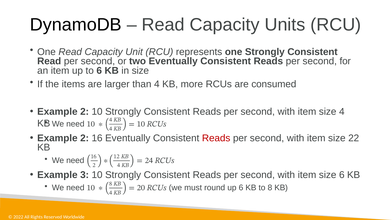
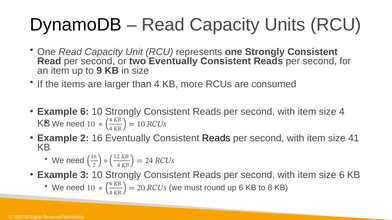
to 6: 6 -> 9
2 at (85, 112): 2 -> 6
Reads at (216, 138) colour: red -> black
22: 22 -> 41
